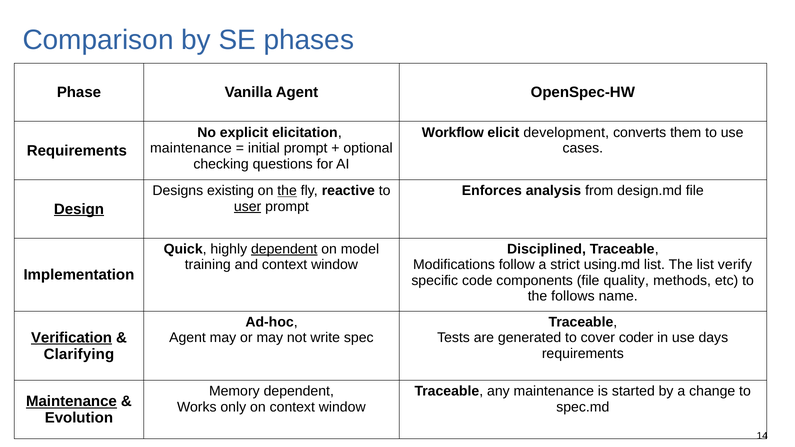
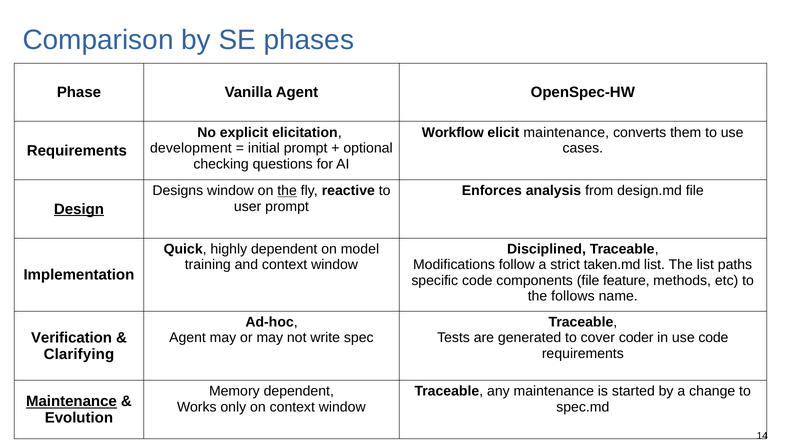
elicit development: development -> maintenance
maintenance at (191, 148): maintenance -> development
Designs existing: existing -> window
user underline: present -> none
dependent at (284, 249) underline: present -> none
using.md: using.md -> taken.md
verify: verify -> paths
quality: quality -> feature
Verification underline: present -> none
use days: days -> code
